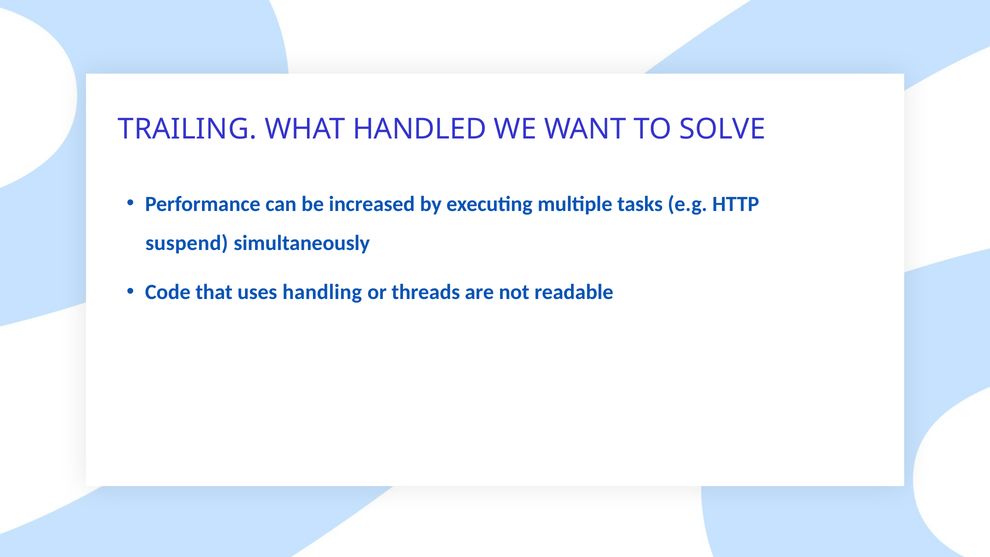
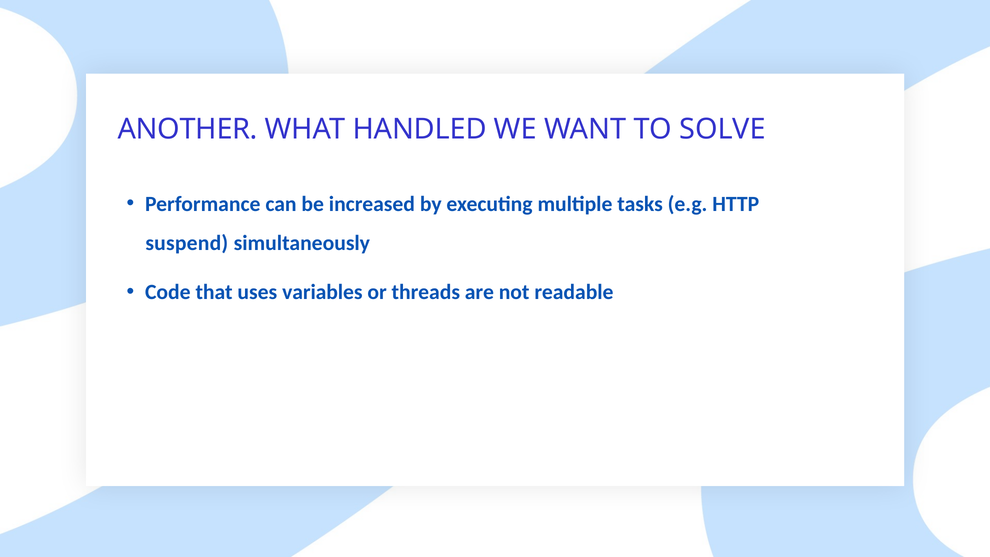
TRAILING: TRAILING -> ANOTHER
handling: handling -> variables
